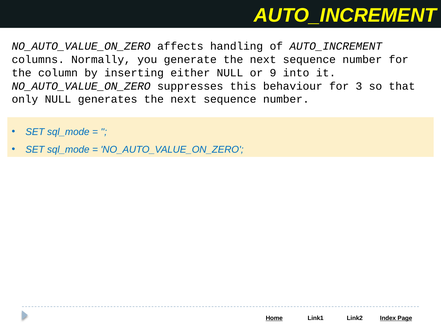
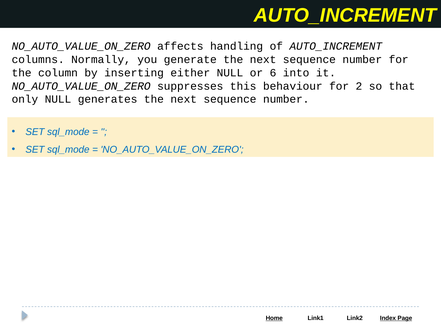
9: 9 -> 6
3: 3 -> 2
